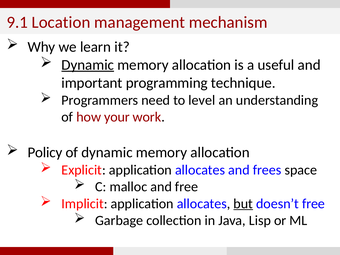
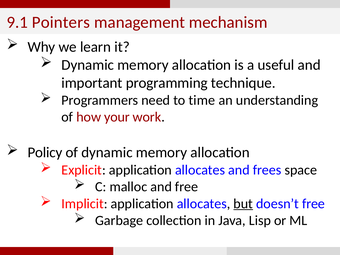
Location: Location -> Pointers
Dynamic at (88, 65) underline: present -> none
level: level -> time
